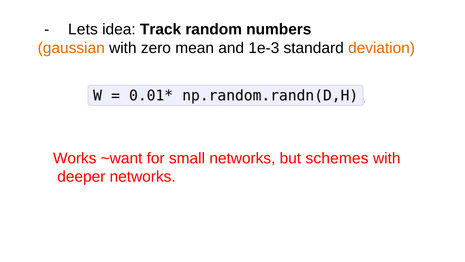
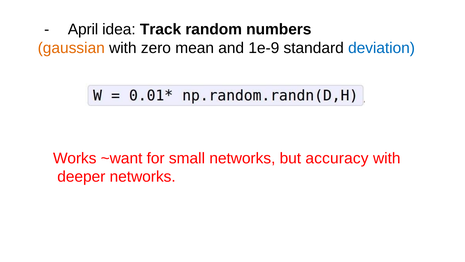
Lets at (83, 29): Lets -> April
1e-3: 1e-3 -> 1e-9
deviation colour: orange -> blue
schemes: schemes -> accuracy
